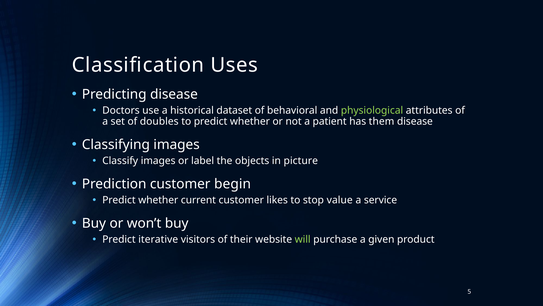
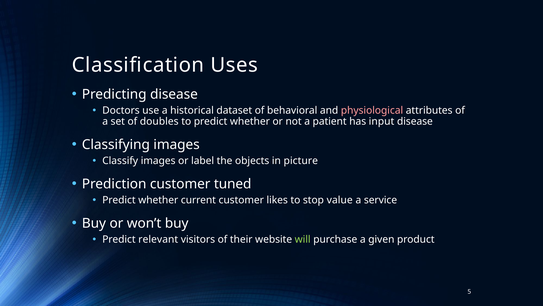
physiological colour: light green -> pink
them: them -> input
begin: begin -> tuned
iterative: iterative -> relevant
